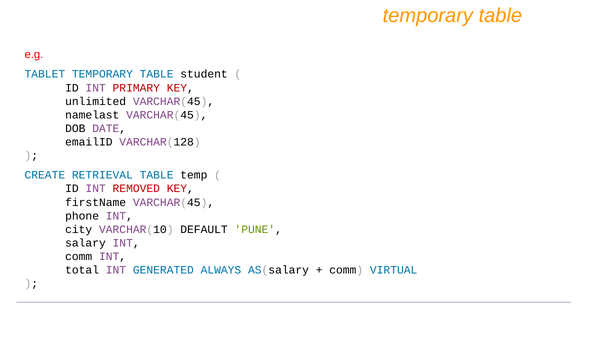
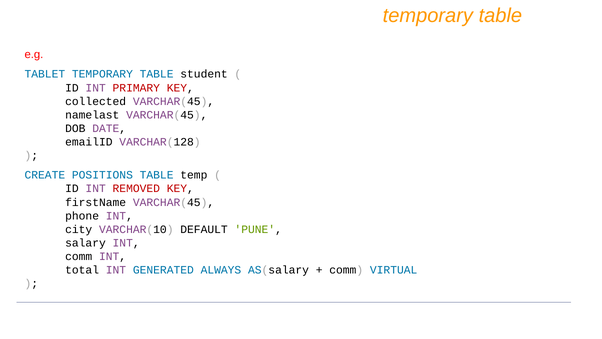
unlimited: unlimited -> collected
RETRIEVAL: RETRIEVAL -> POSITIONS
